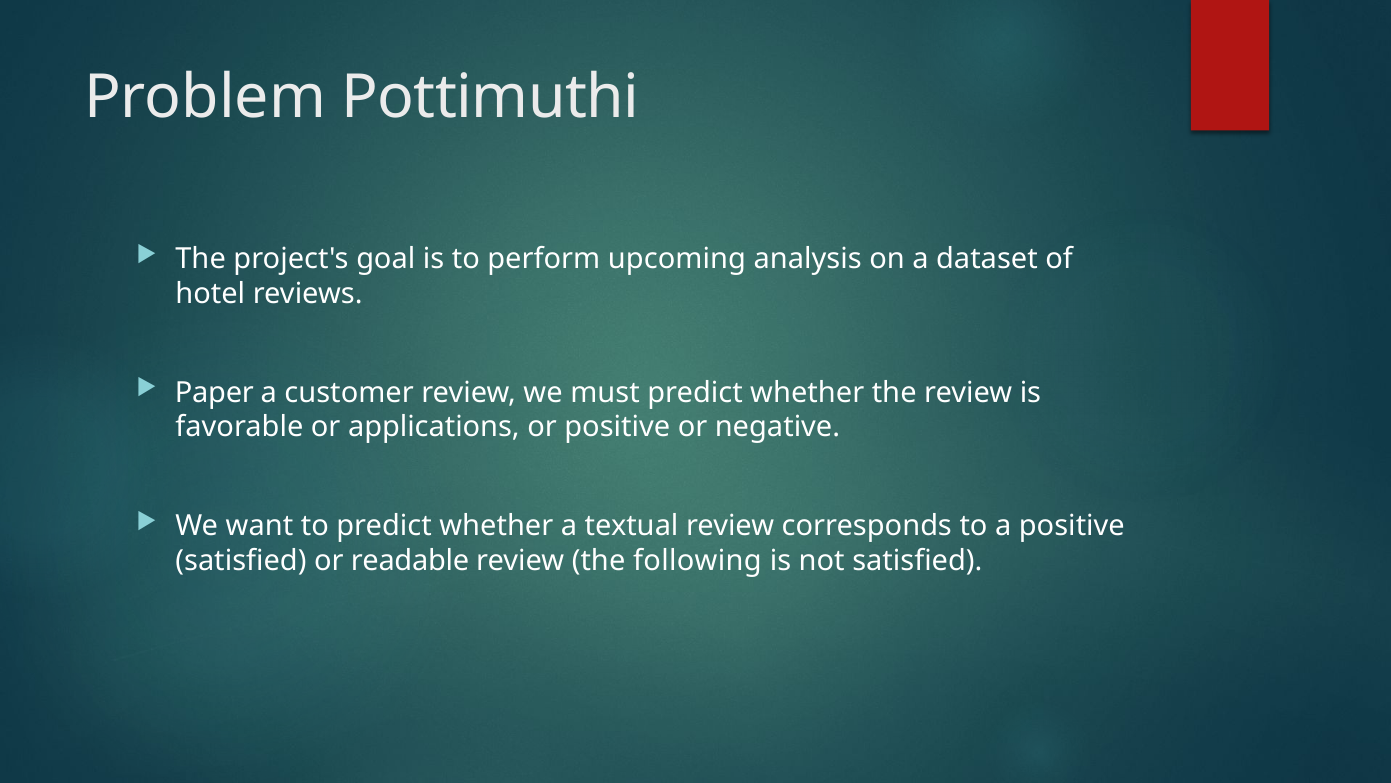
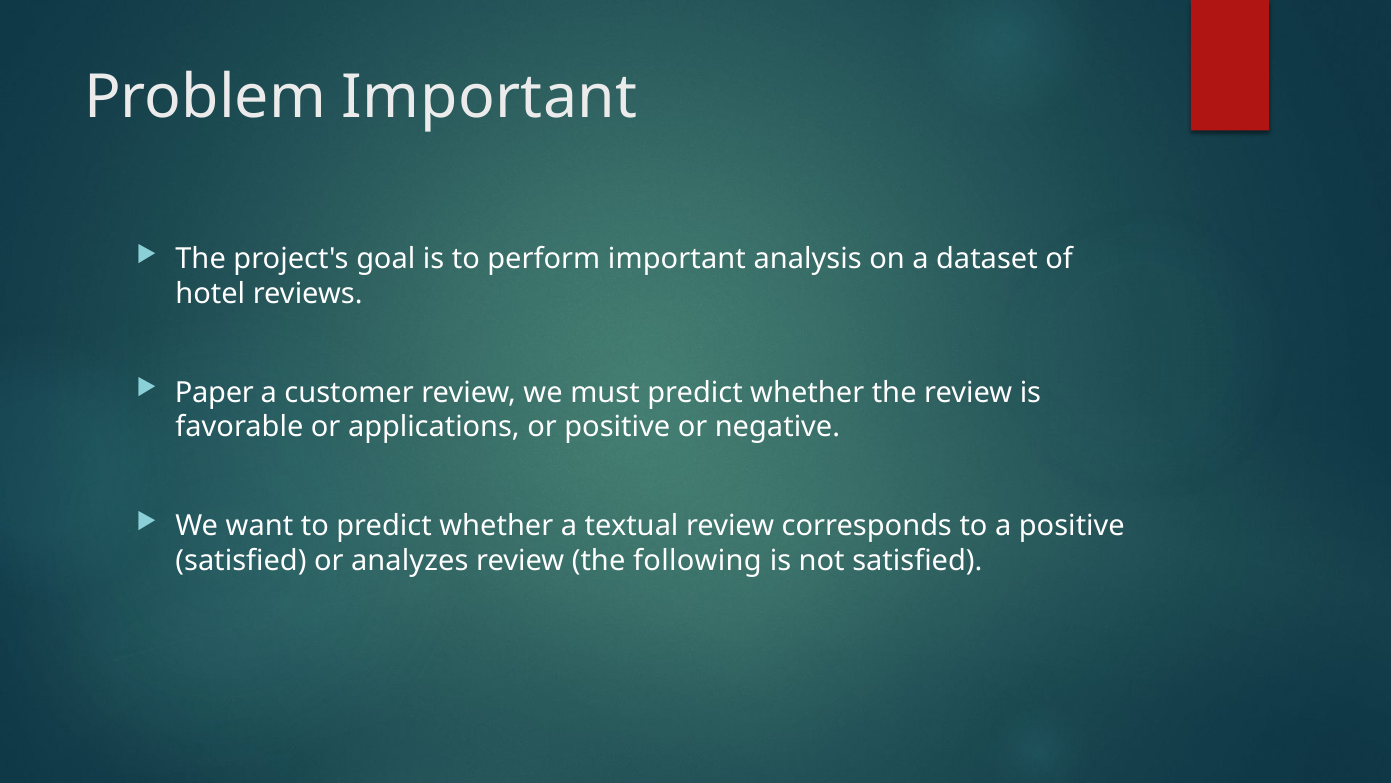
Problem Pottimuthi: Pottimuthi -> Important
perform upcoming: upcoming -> important
readable: readable -> analyzes
